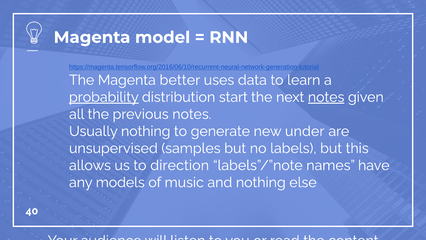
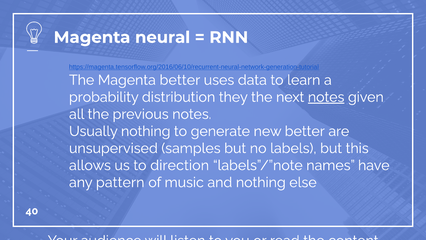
model: model -> neural
probability underline: present -> none
start: start -> they
new under: under -> better
models: models -> pattern
